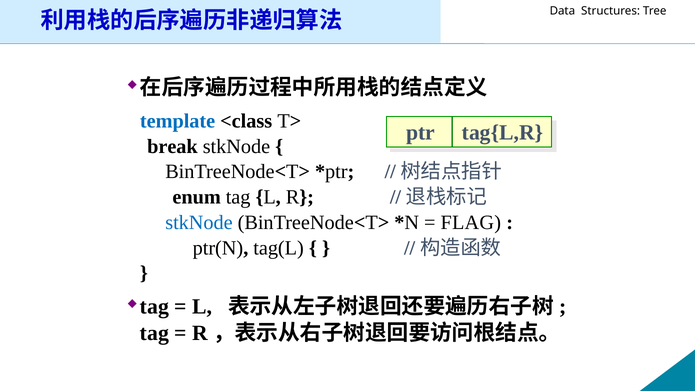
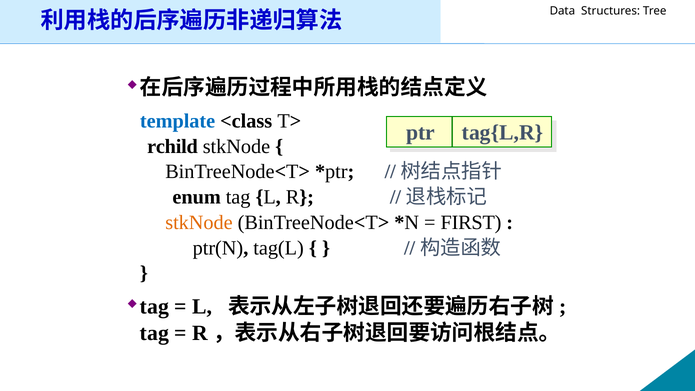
break: break -> rchild
stkNode at (199, 222) colour: blue -> orange
FLAG: FLAG -> FIRST
